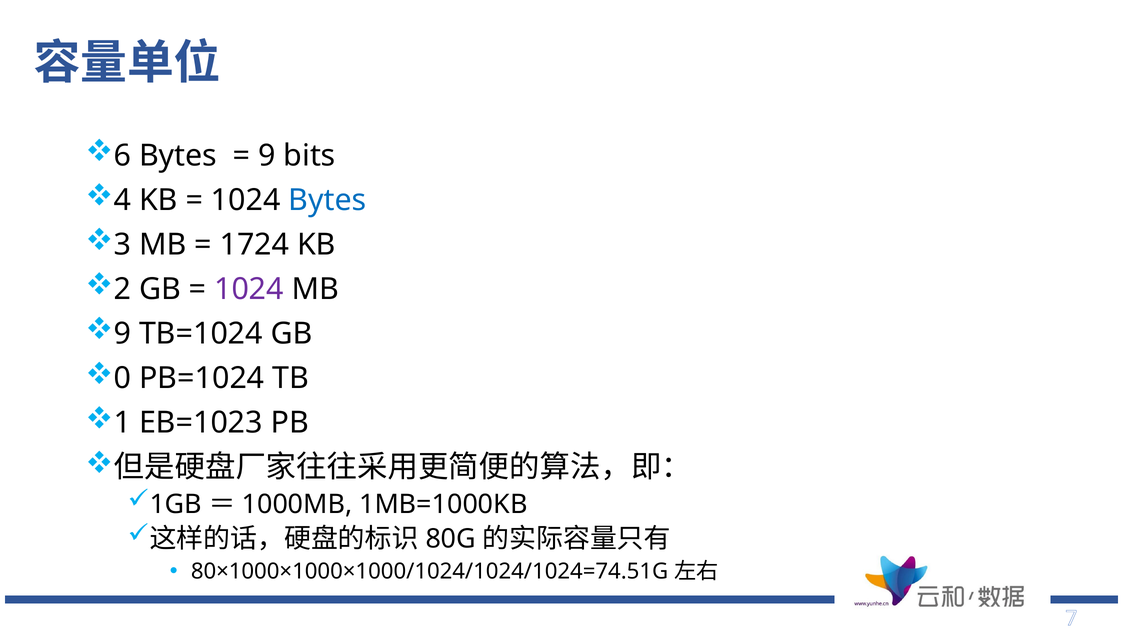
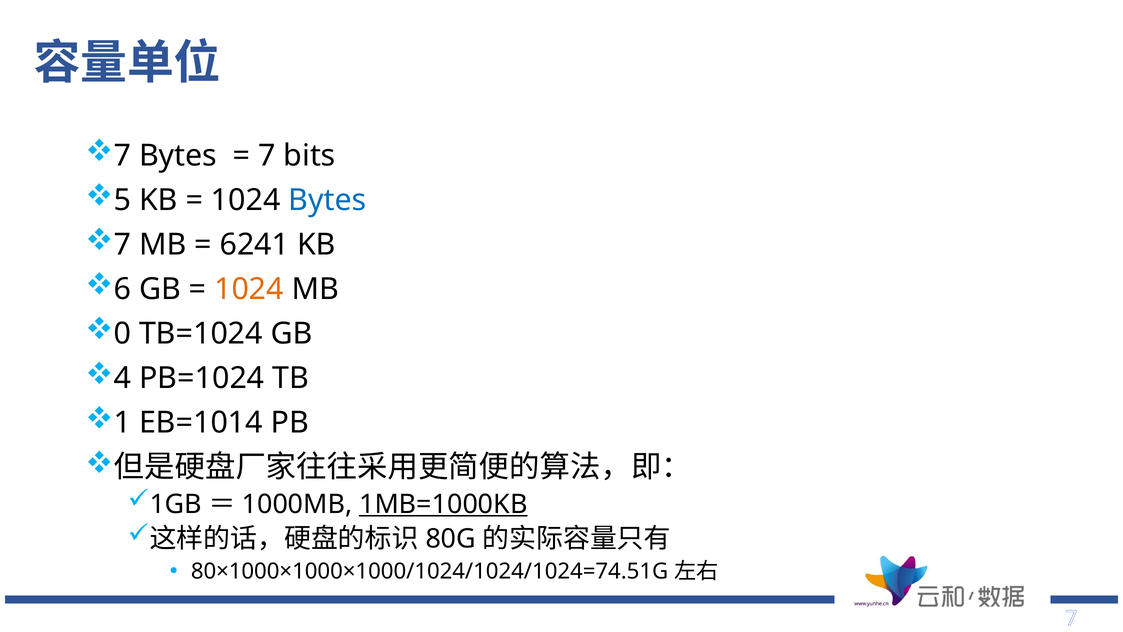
6 at (122, 155): 6 -> 7
9 at (267, 155): 9 -> 7
4: 4 -> 5
3 at (122, 244): 3 -> 7
1724: 1724 -> 6241
2: 2 -> 6
1024 at (249, 289) colour: purple -> orange
9 at (122, 334): 9 -> 0
0: 0 -> 4
EB=1023: EB=1023 -> EB=1014
1MB=1000KB underline: none -> present
